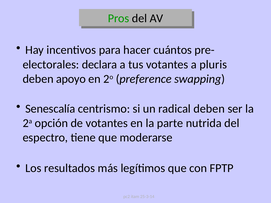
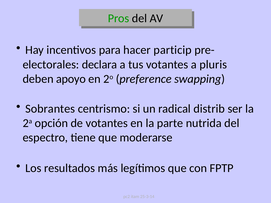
cuántos: cuántos -> particip
Senescalía: Senescalía -> Sobrantes
radical deben: deben -> distrib
